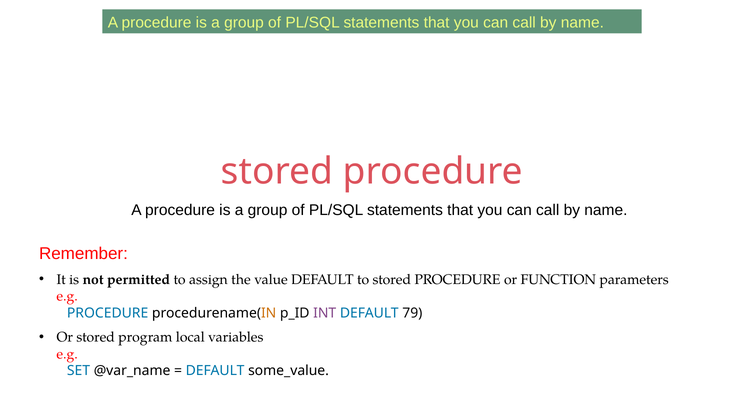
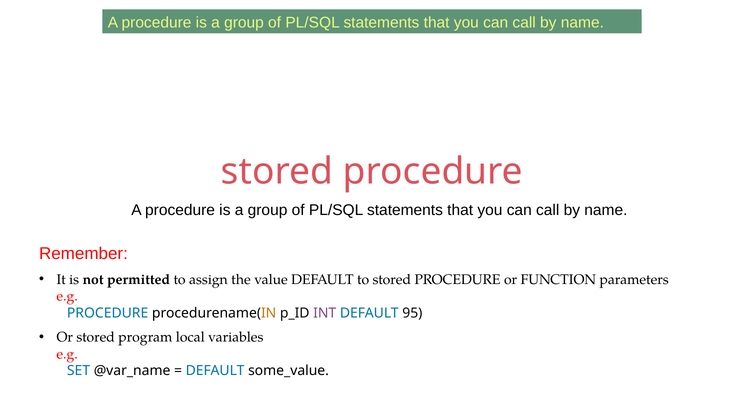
79: 79 -> 95
